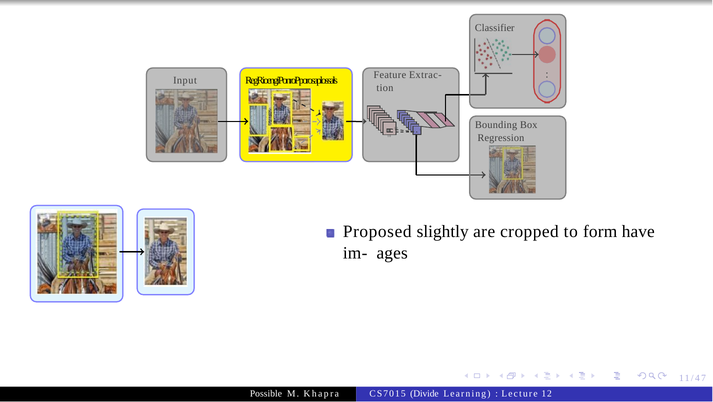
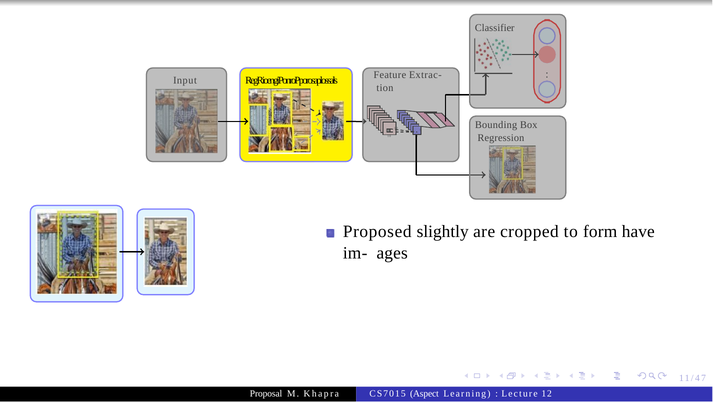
Possible: Possible -> Proposal
Divide: Divide -> Aspect
